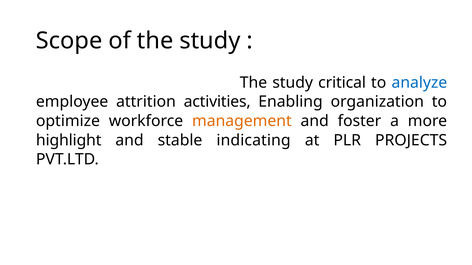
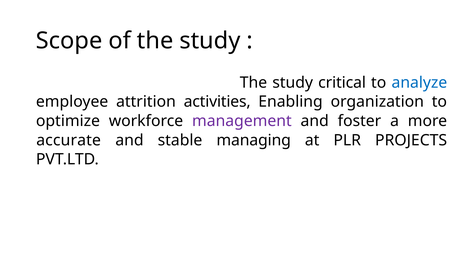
management colour: orange -> purple
highlight: highlight -> accurate
indicating: indicating -> managing
